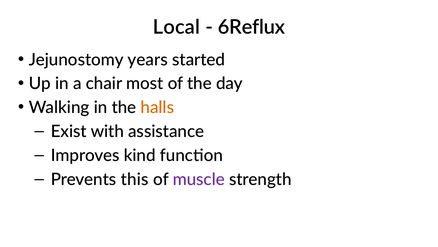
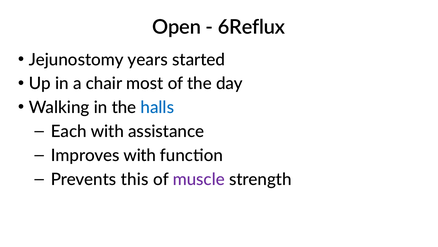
Local: Local -> Open
halls colour: orange -> blue
Exist: Exist -> Each
Improves kind: kind -> with
